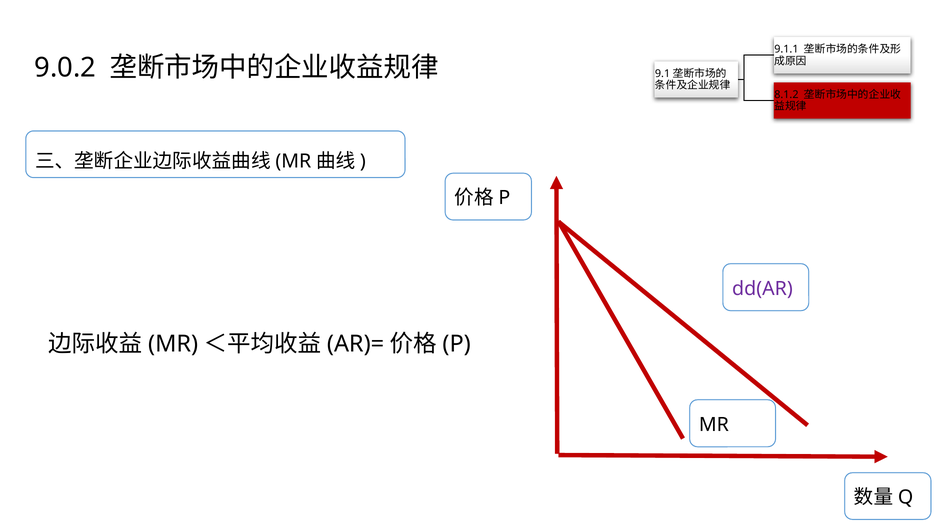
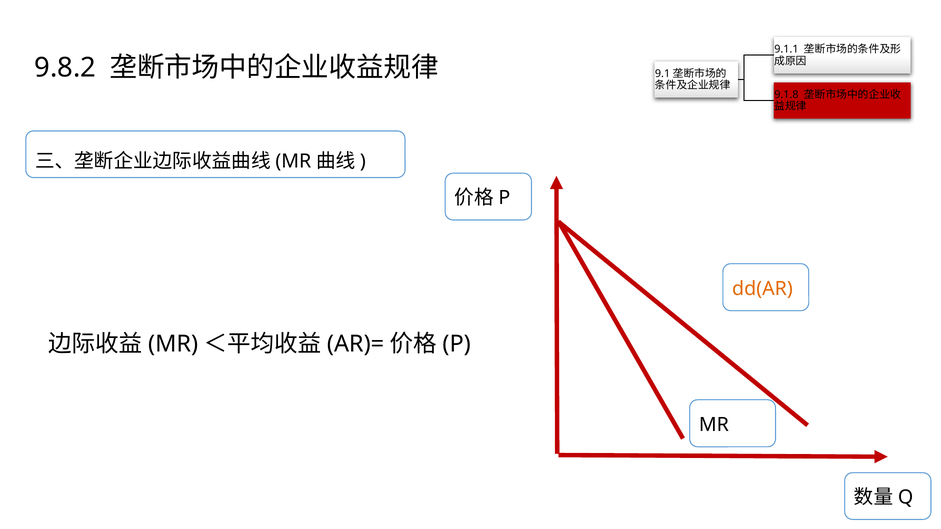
9.0.2: 9.0.2 -> 9.8.2
8.1.2: 8.1.2 -> 9.1.8
dd(AR colour: purple -> orange
